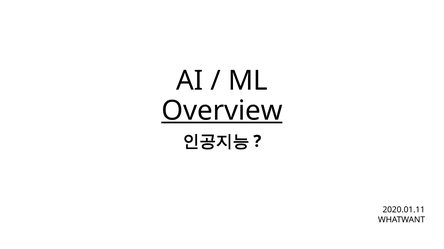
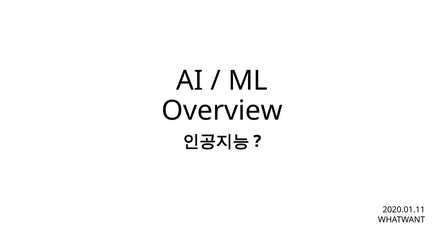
Overview underline: present -> none
